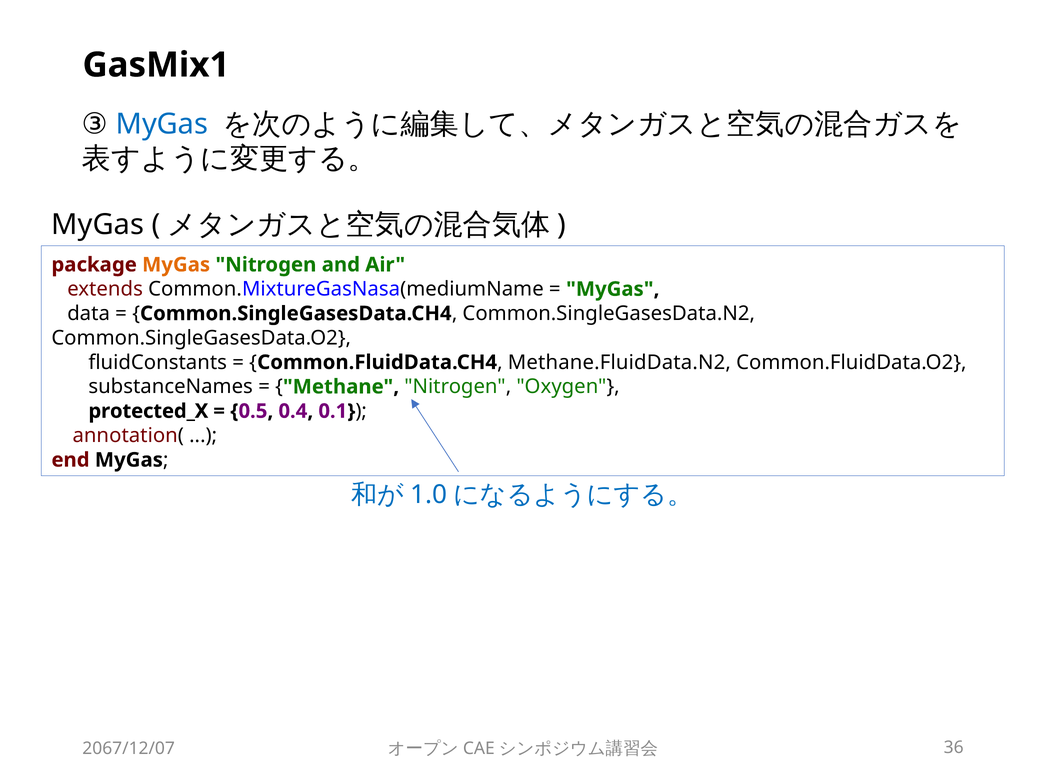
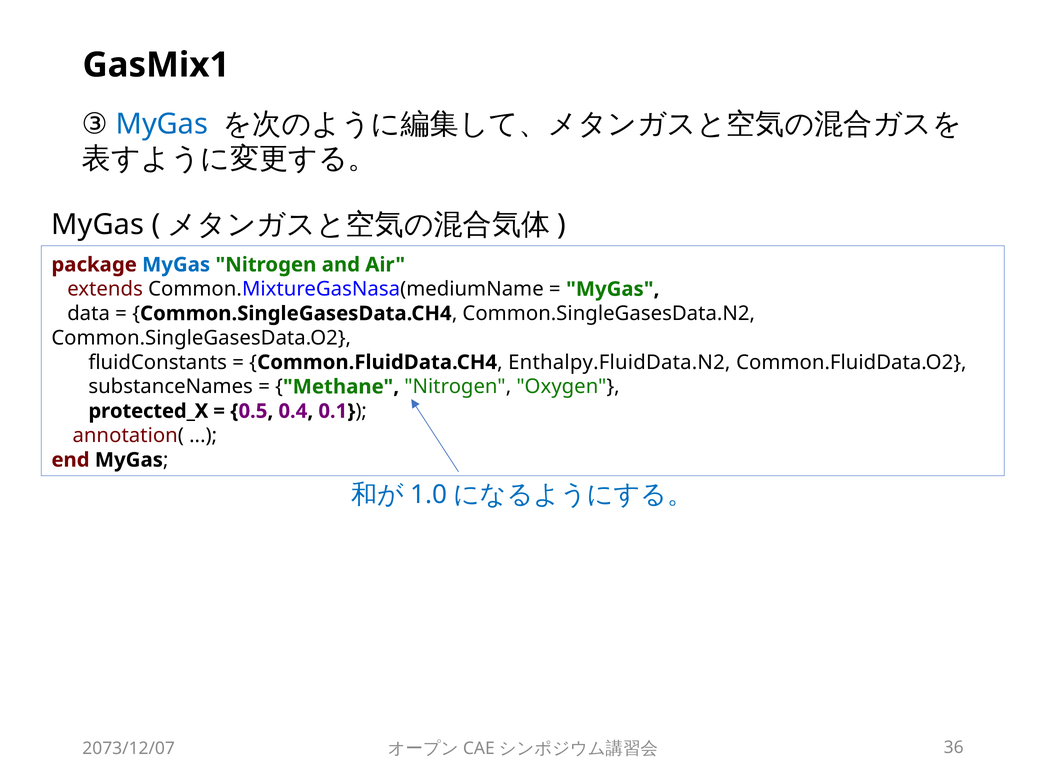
MyGas at (176, 265) colour: orange -> blue
Methane.FluidData.N2: Methane.FluidData.N2 -> Enthalpy.FluidData.N2
2067/12/07: 2067/12/07 -> 2073/12/07
